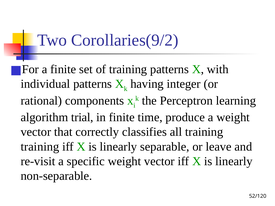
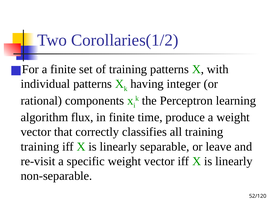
Corollaries(9/2: Corollaries(9/2 -> Corollaries(1/2
trial: trial -> flux
